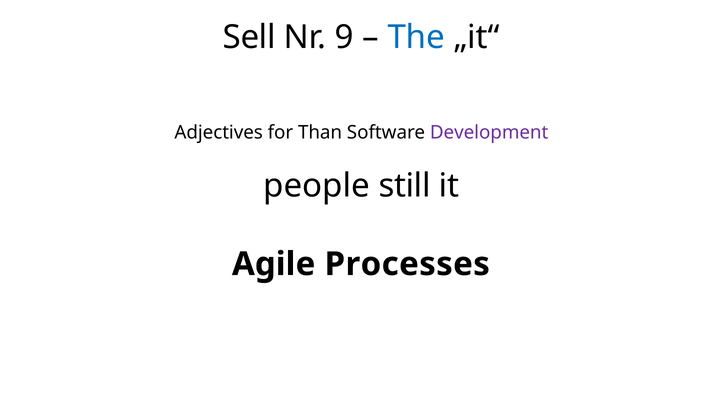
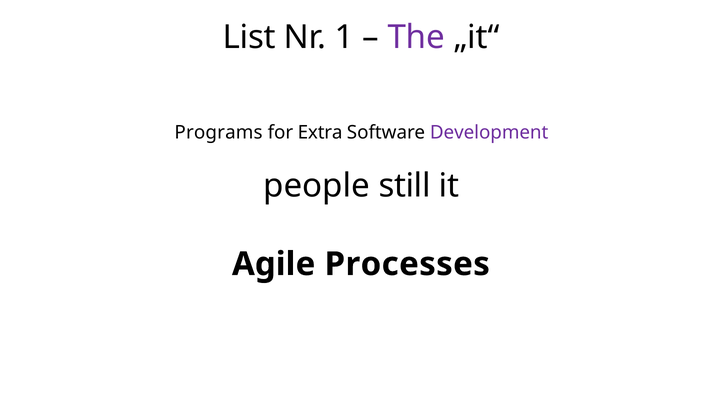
Sell: Sell -> List
9: 9 -> 1
The colour: blue -> purple
Adjectives: Adjectives -> Programs
Than: Than -> Extra
